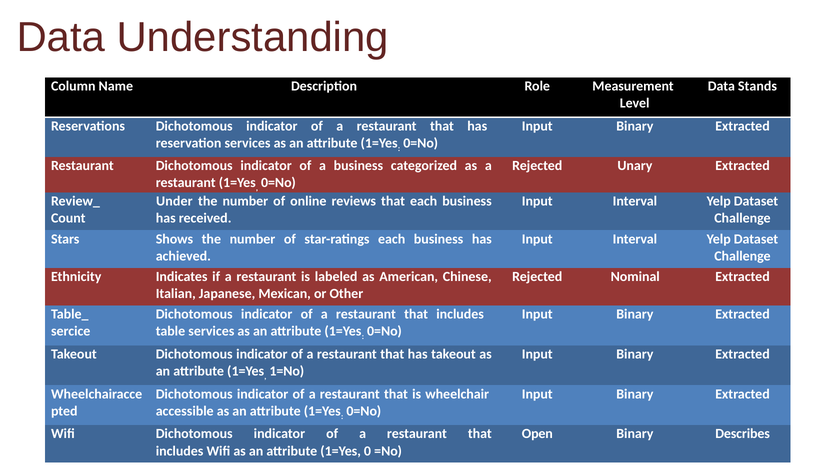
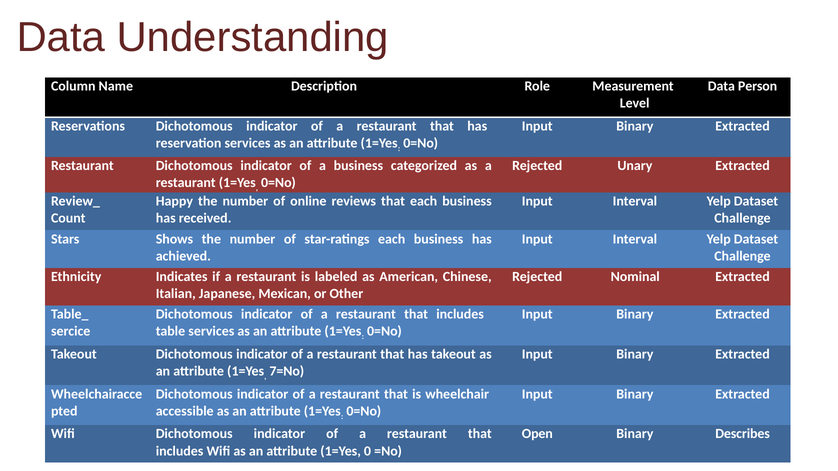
Stands: Stands -> Person
Under: Under -> Happy
1=No: 1=No -> 7=No
